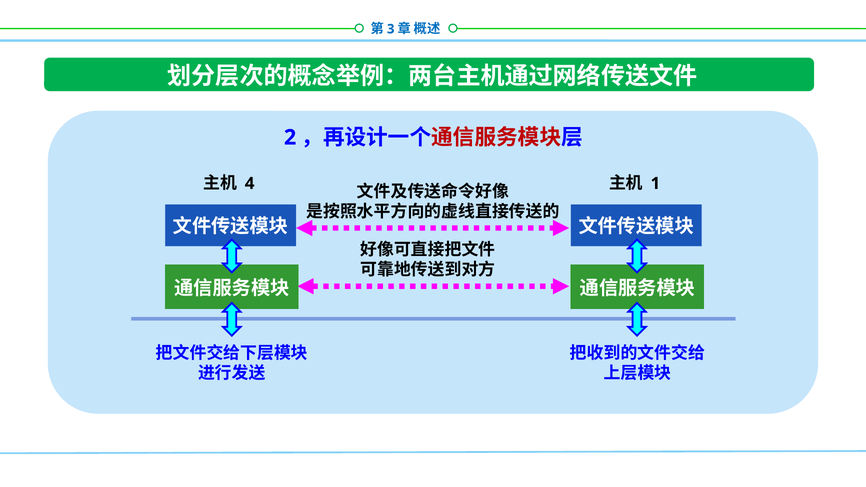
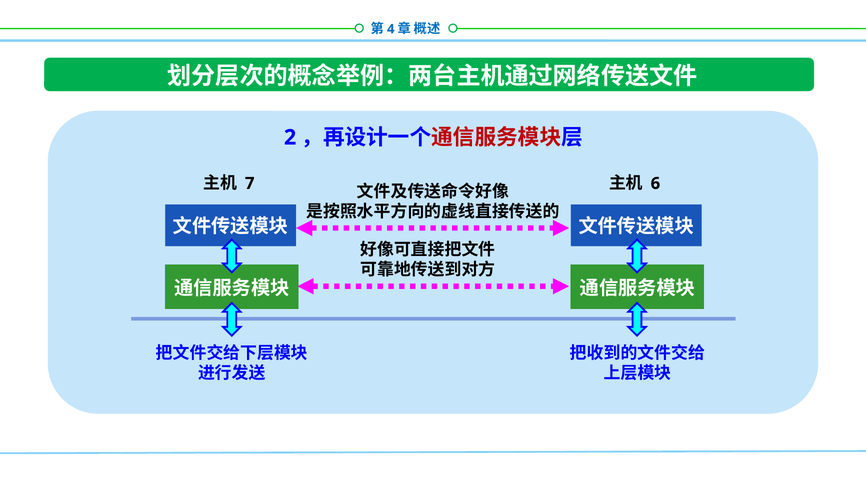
3: 3 -> 4
4: 4 -> 7
1: 1 -> 6
